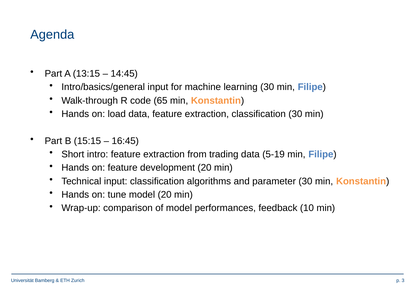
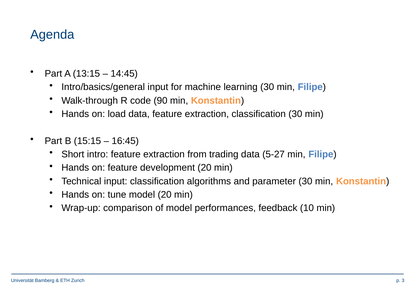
65: 65 -> 90
5-19: 5-19 -> 5-27
